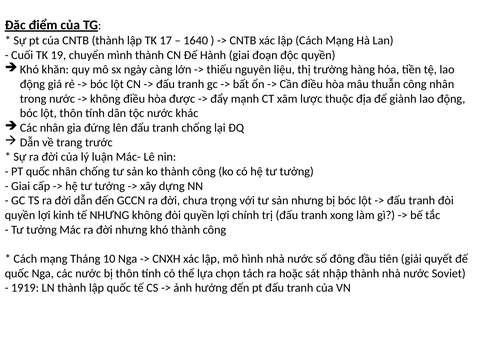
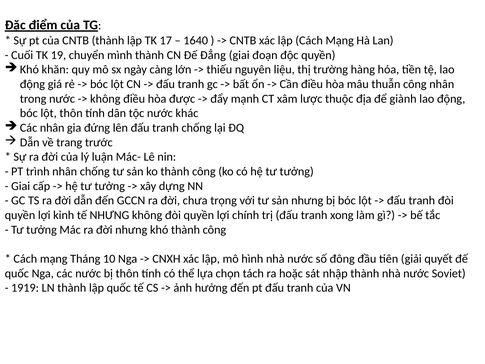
Hành: Hành -> Đẳng
PT quốc: quốc -> trình
